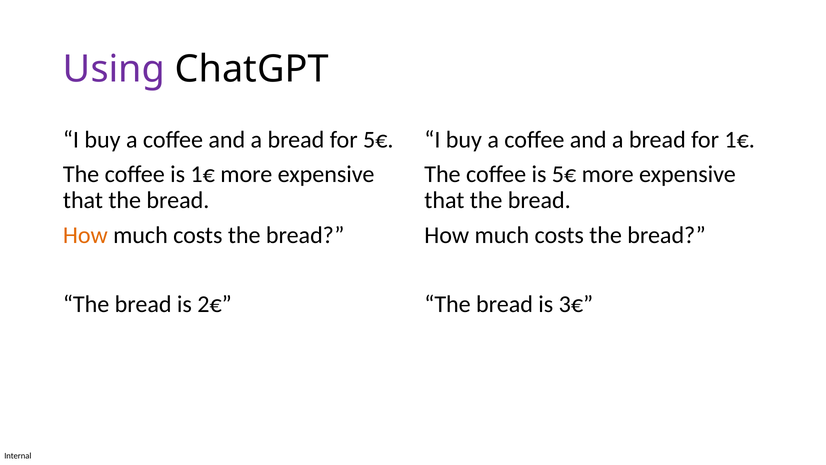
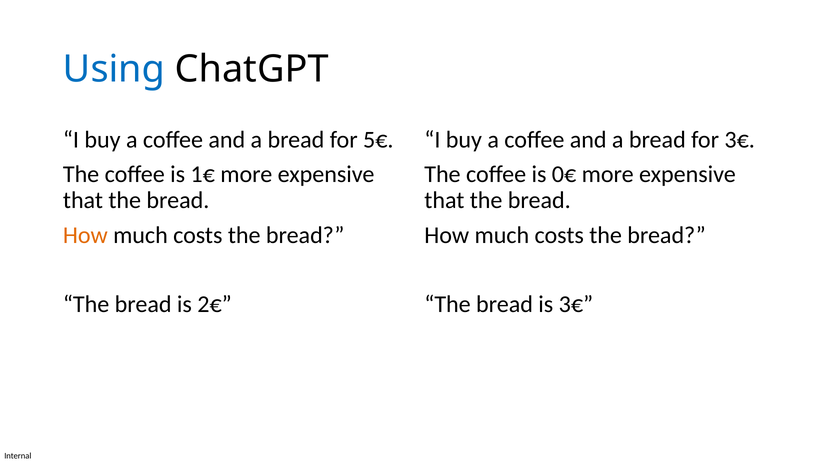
Using colour: purple -> blue
for 1€: 1€ -> 3€
is 5€: 5€ -> 0€
